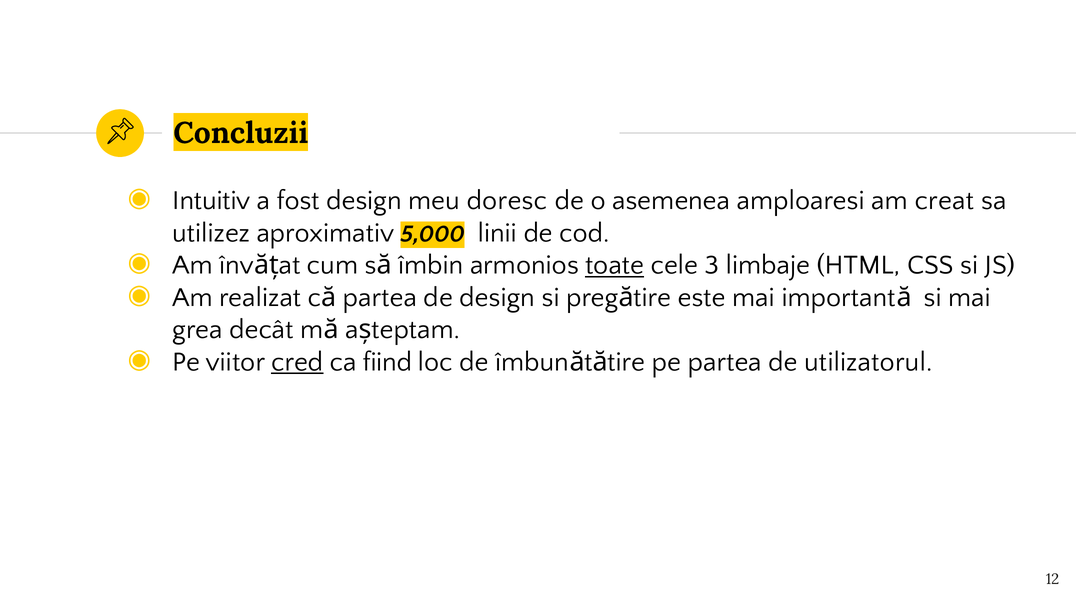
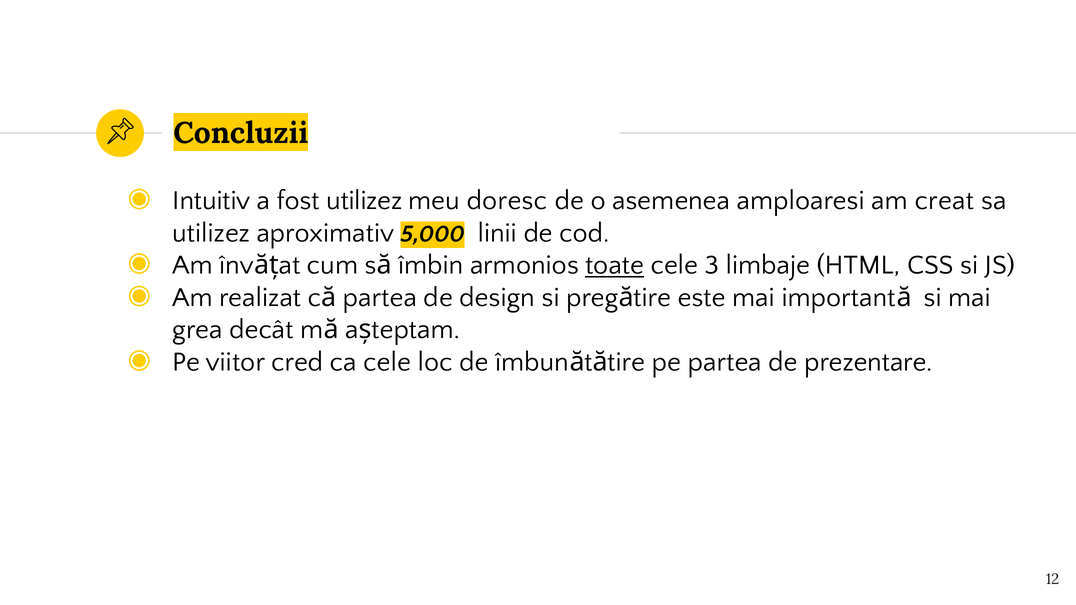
fost design: design -> utilizez
cred underline: present -> none
ca fiind: fiind -> cele
utilizatorul: utilizatorul -> prezentare
